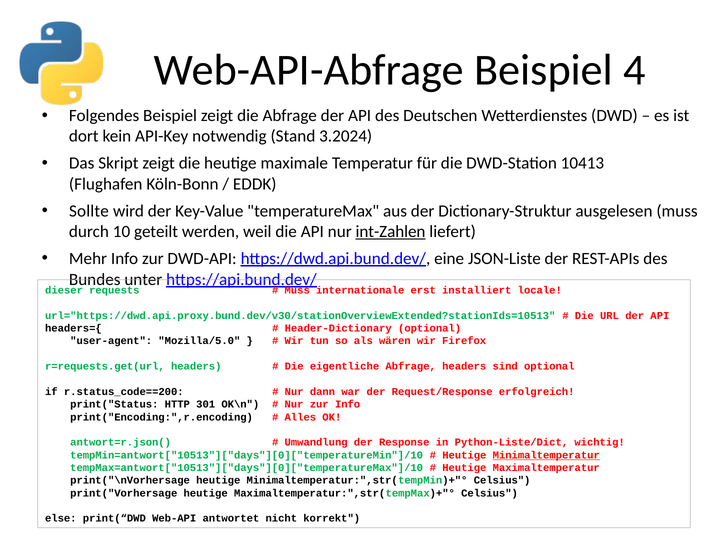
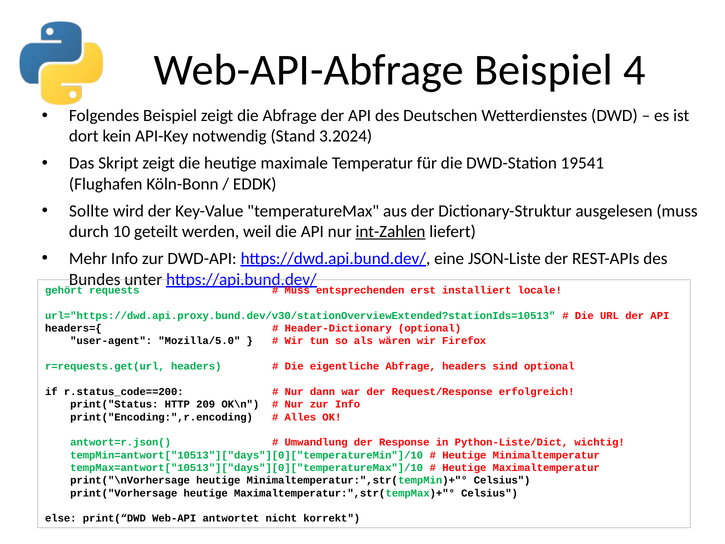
10413: 10413 -> 19541
dieser: dieser -> gehört
internationale: internationale -> entsprechenden
301: 301 -> 209
Minimaltemperatur underline: present -> none
